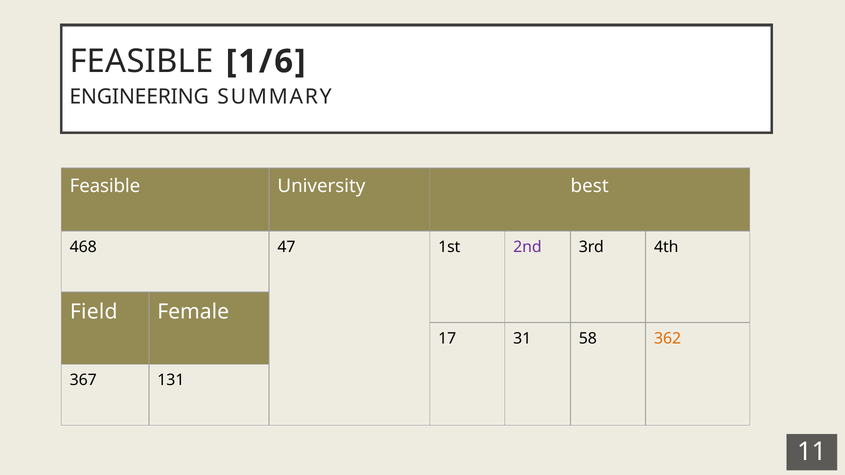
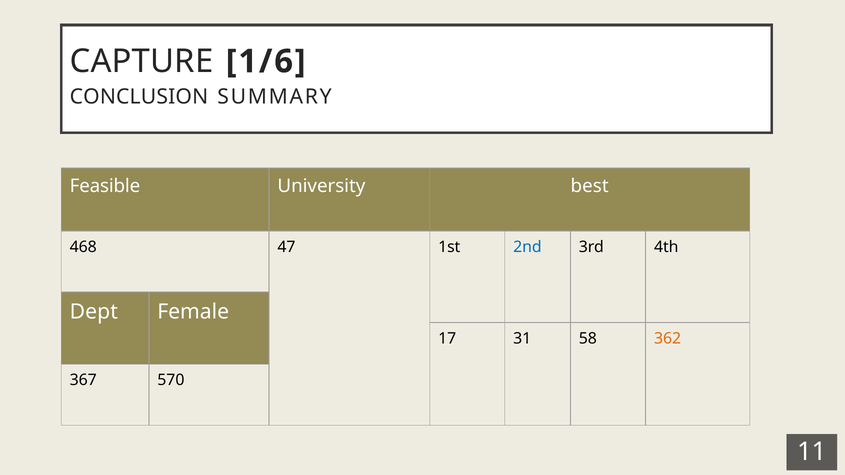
FEASIBLE at (142, 62): FEASIBLE -> CAPTURE
ENGINEERING: ENGINEERING -> CONCLUSION
2nd colour: purple -> blue
Field: Field -> Dept
131: 131 -> 570
